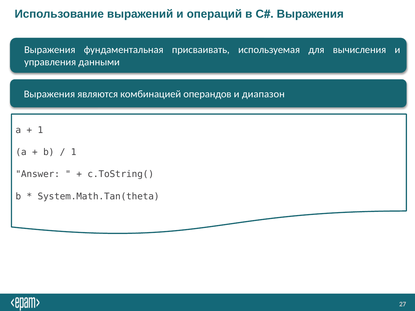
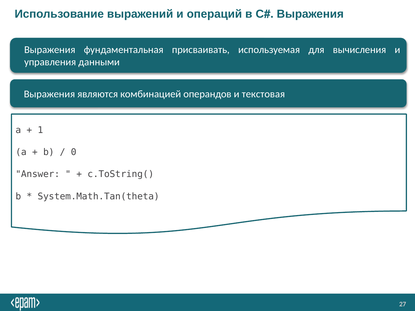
диапазон: диапазон -> текстовая
1 at (74, 152): 1 -> 0
